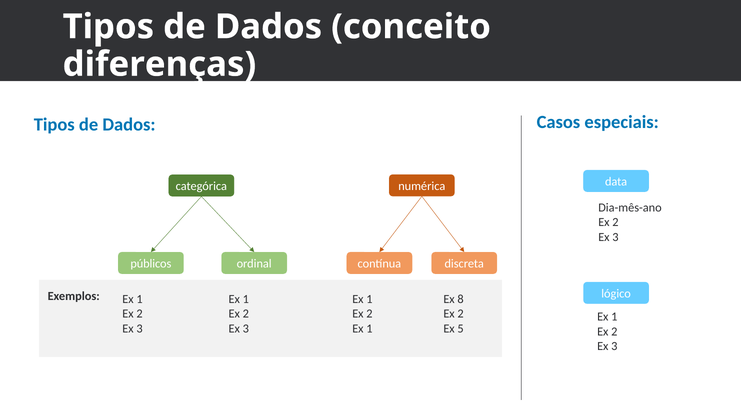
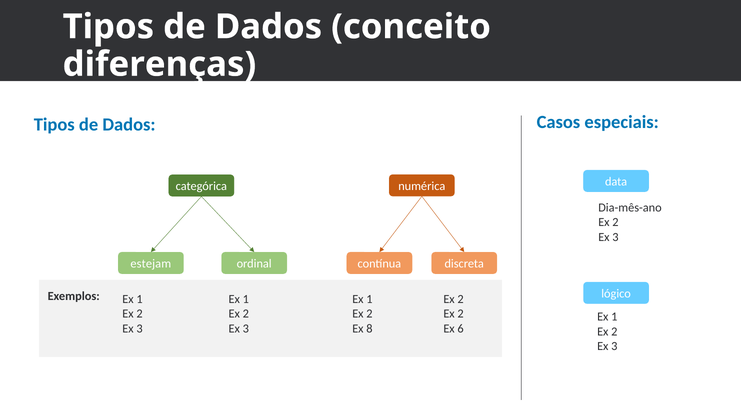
públicos: públicos -> estejam
8 at (461, 299): 8 -> 2
1 at (369, 328): 1 -> 8
5: 5 -> 6
